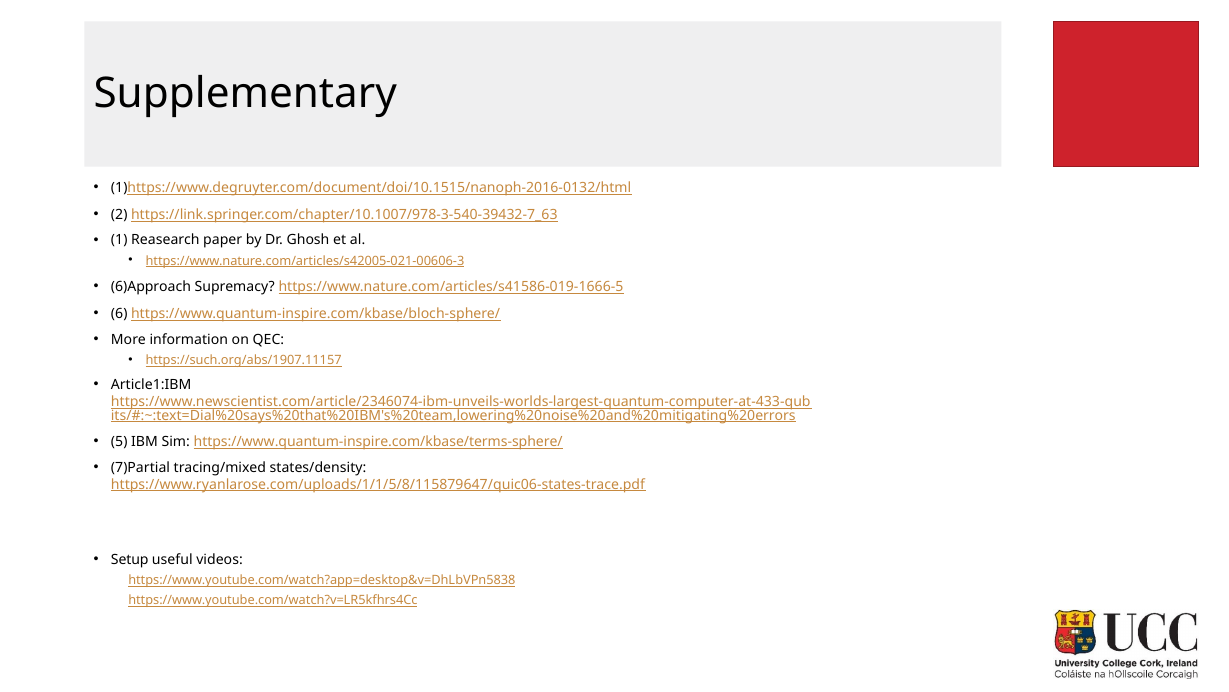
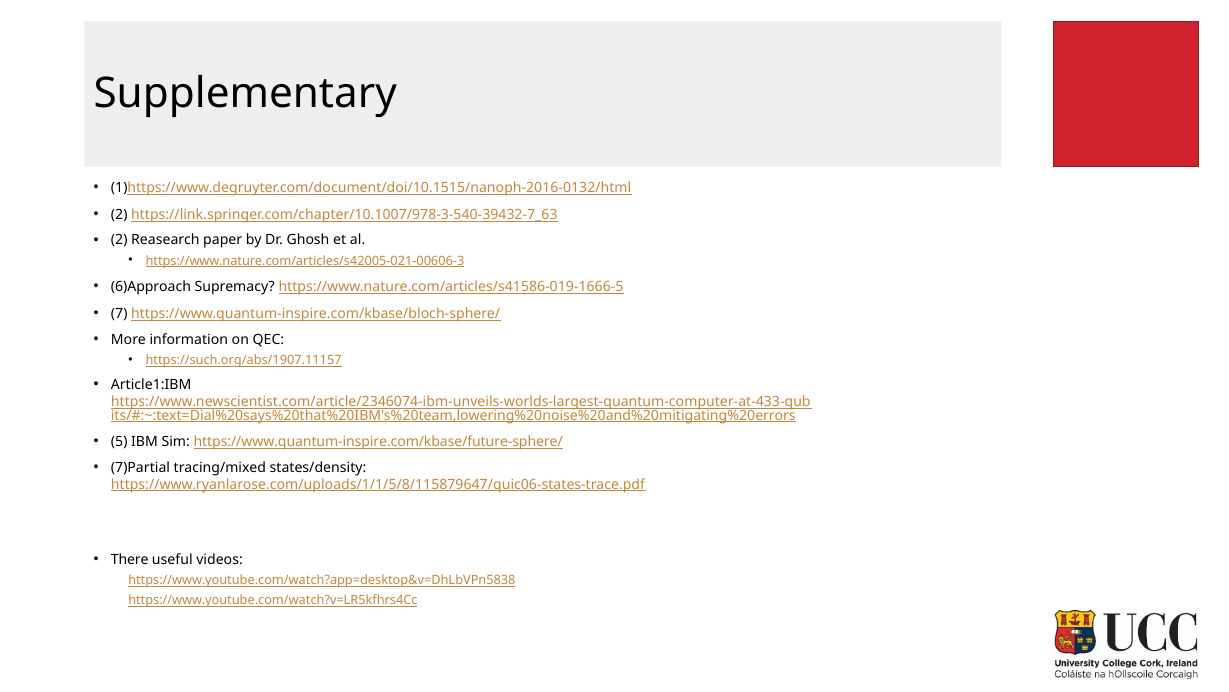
1 at (119, 240): 1 -> 2
6: 6 -> 7
https://www.quantum-inspire.com/kbase/terms-sphere/: https://www.quantum-inspire.com/kbase/terms-sphere/ -> https://www.quantum-inspire.com/kbase/future-sphere/
Setup: Setup -> There
